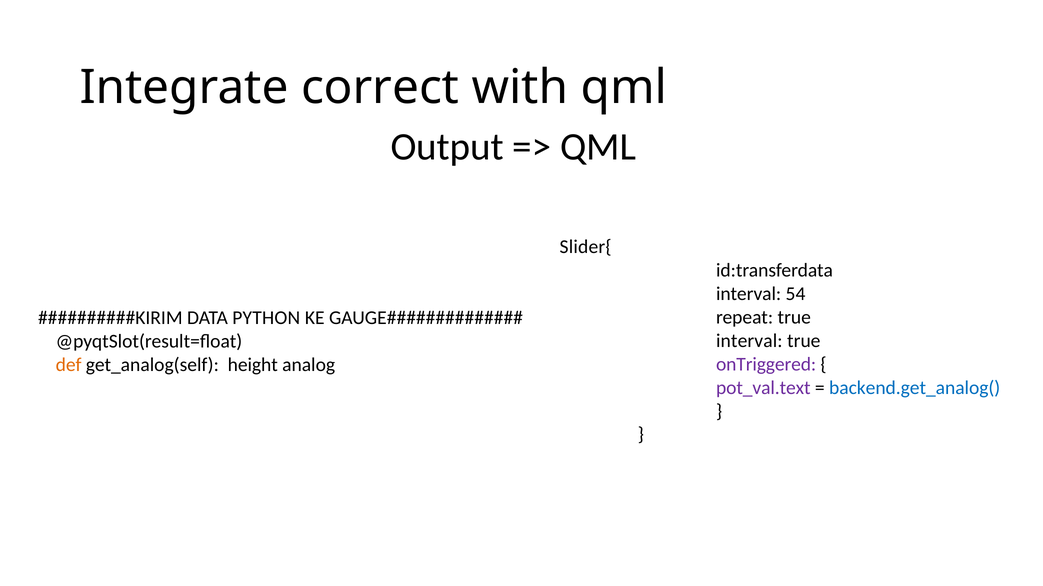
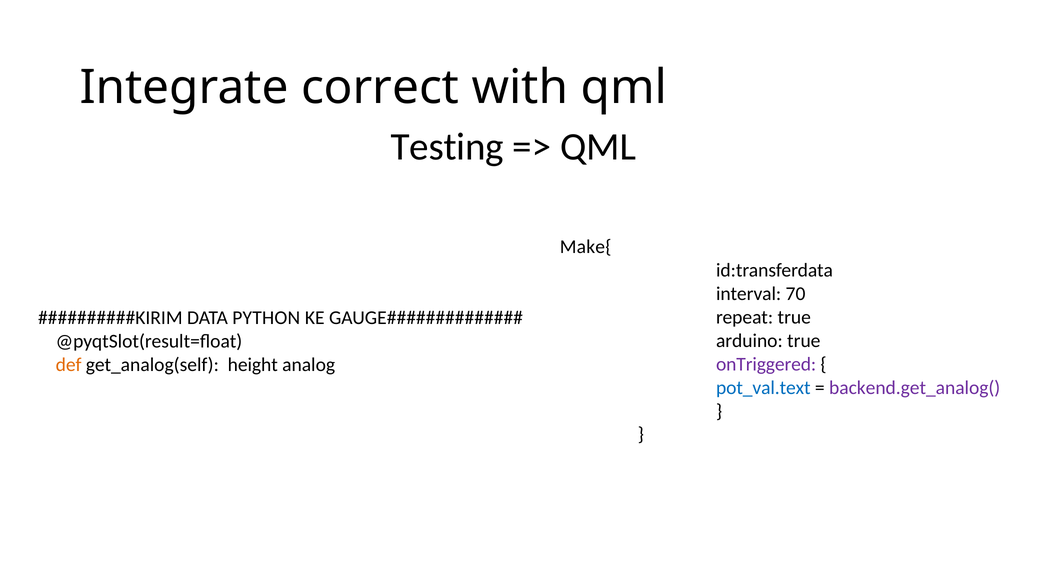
Output: Output -> Testing
Slider{: Slider{ -> Make{
54: 54 -> 70
interval at (749, 341): interval -> arduino
pot_val.text colour: purple -> blue
backend.get_analog( colour: blue -> purple
